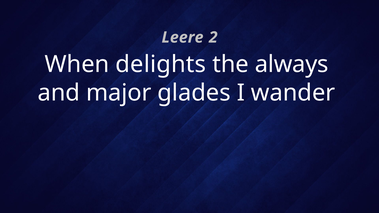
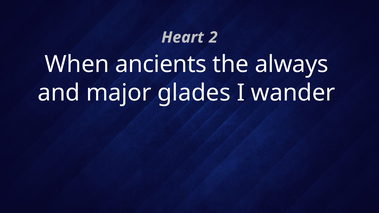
Leere: Leere -> Heart
delights: delights -> ancients
